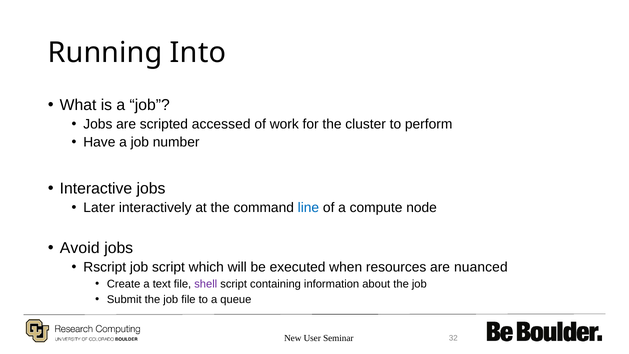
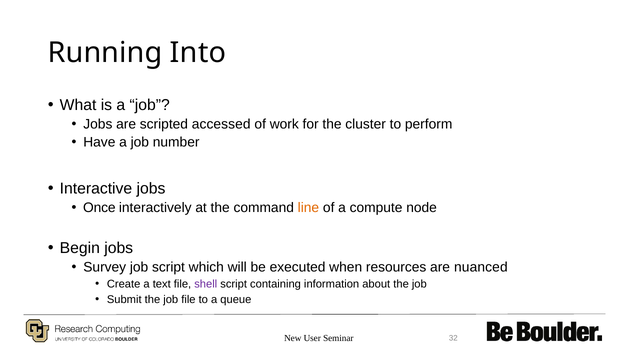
Later: Later -> Once
line colour: blue -> orange
Avoid: Avoid -> Begin
Rscript: Rscript -> Survey
